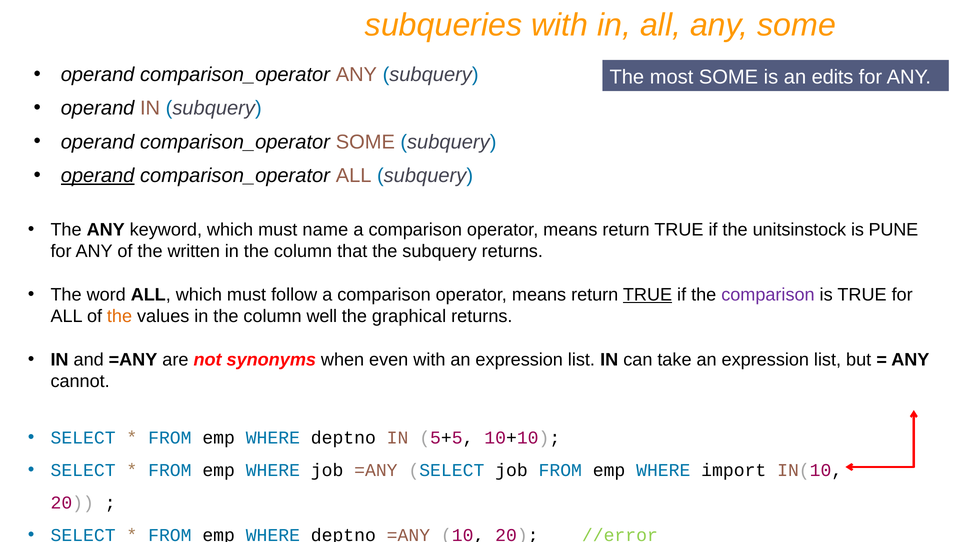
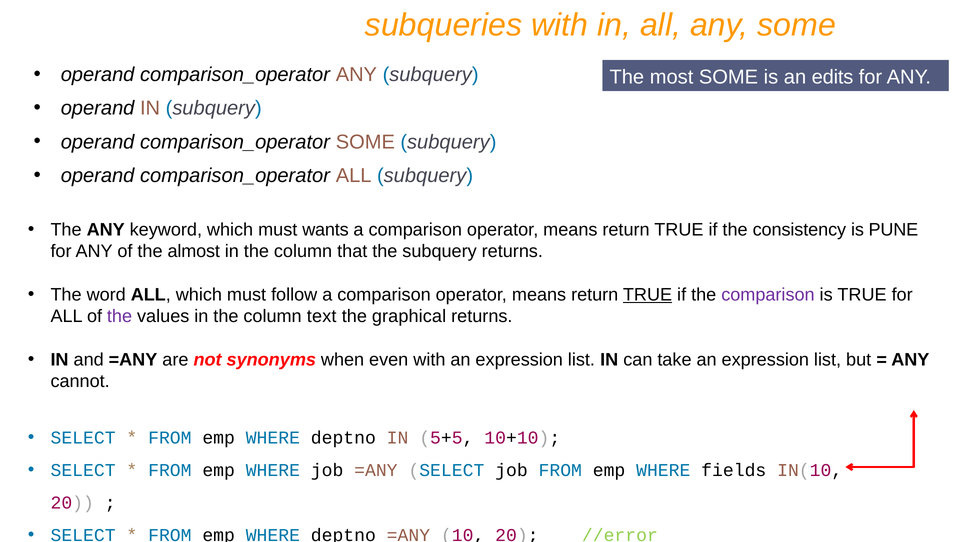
operand at (98, 176) underline: present -> none
name: name -> wants
unitsinstock: unitsinstock -> consistency
written: written -> almost
the at (120, 317) colour: orange -> purple
well: well -> text
import: import -> fields
